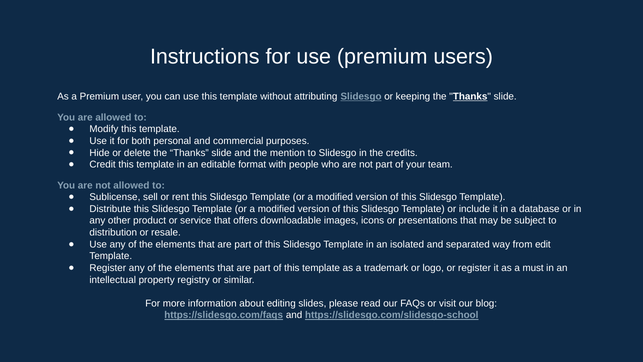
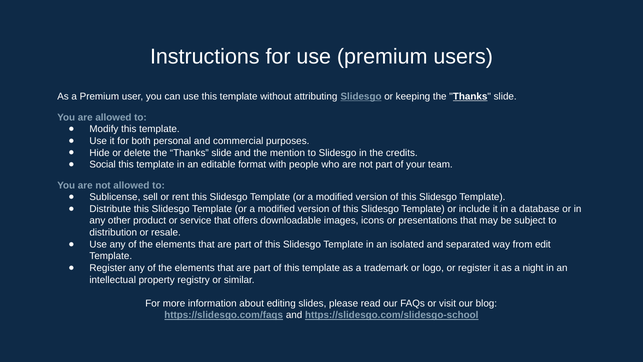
Credit: Credit -> Social
must: must -> night
